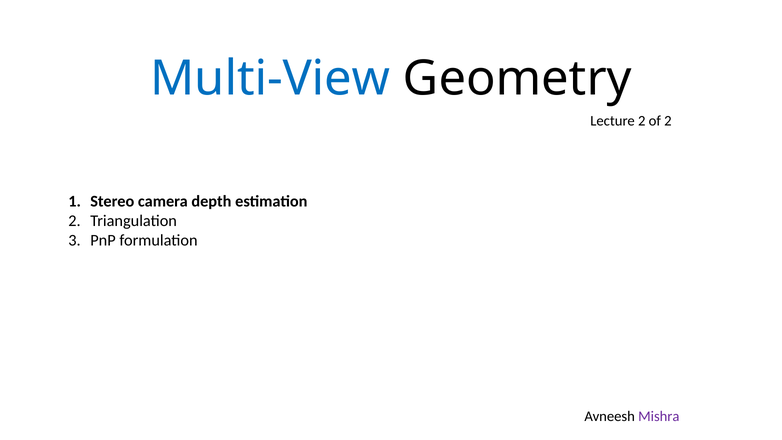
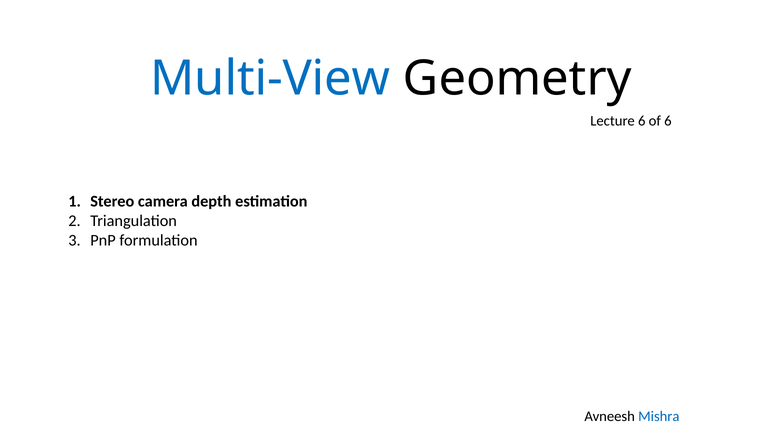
Lecture 2: 2 -> 6
of 2: 2 -> 6
Mishra colour: purple -> blue
